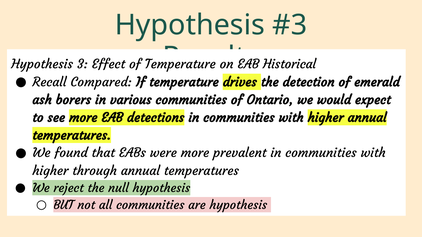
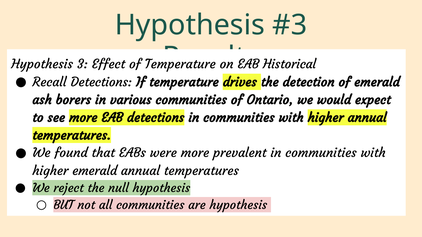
Recall Compared: Compared -> Detections
higher through: through -> emerald
